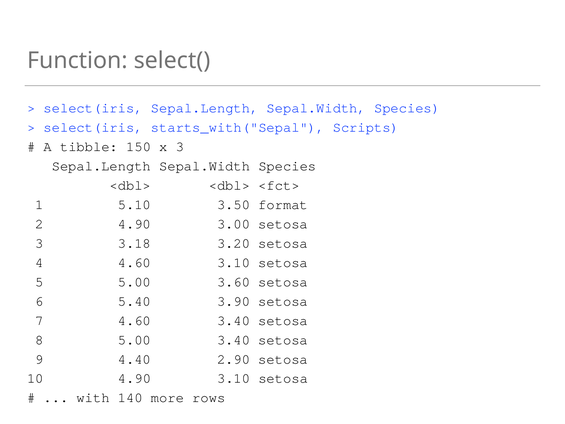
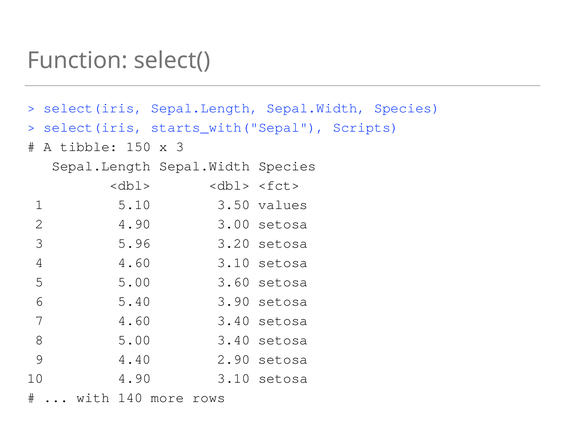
format: format -> values
3.18: 3.18 -> 5.96
